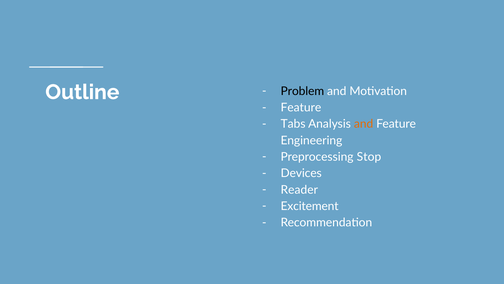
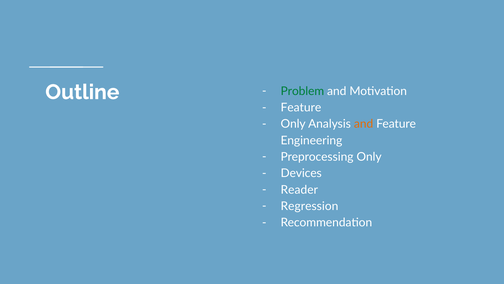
Problem colour: black -> green
Tabs at (293, 124): Tabs -> Only
Preprocessing Stop: Stop -> Only
Excitement: Excitement -> Regression
